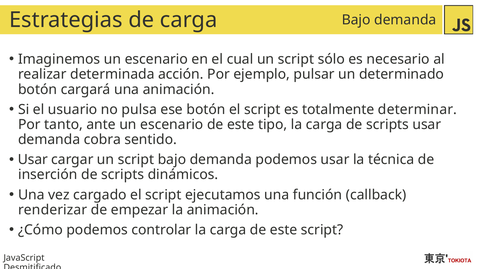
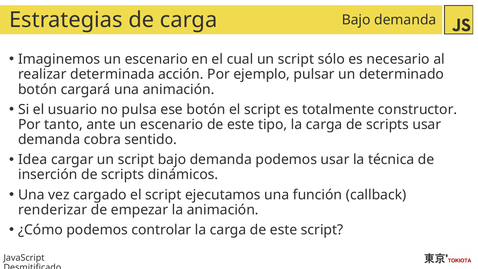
determinar: determinar -> constructor
Usar at (33, 160): Usar -> Idea
